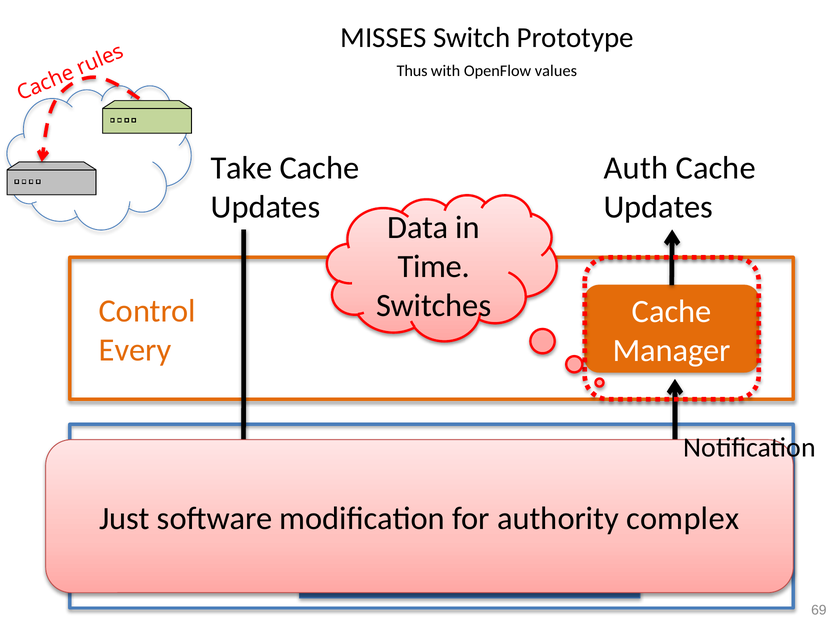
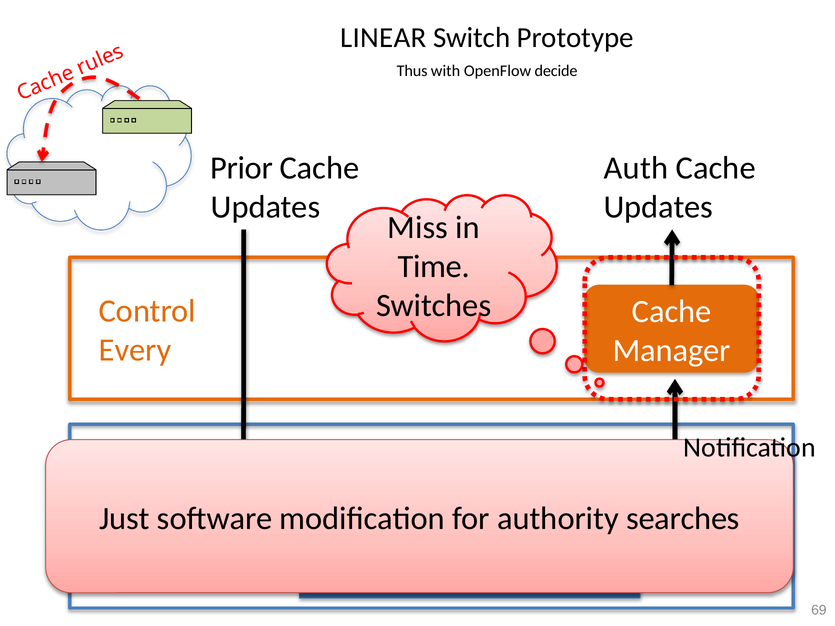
MISSES: MISSES -> LINEAR
values: values -> decide
Take: Take -> Prior
Data at (418, 228): Data -> Miss
complex: complex -> searches
